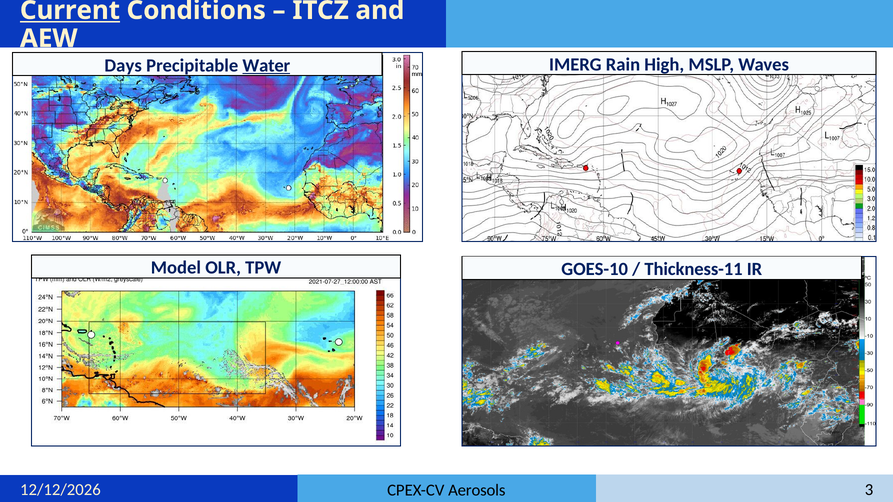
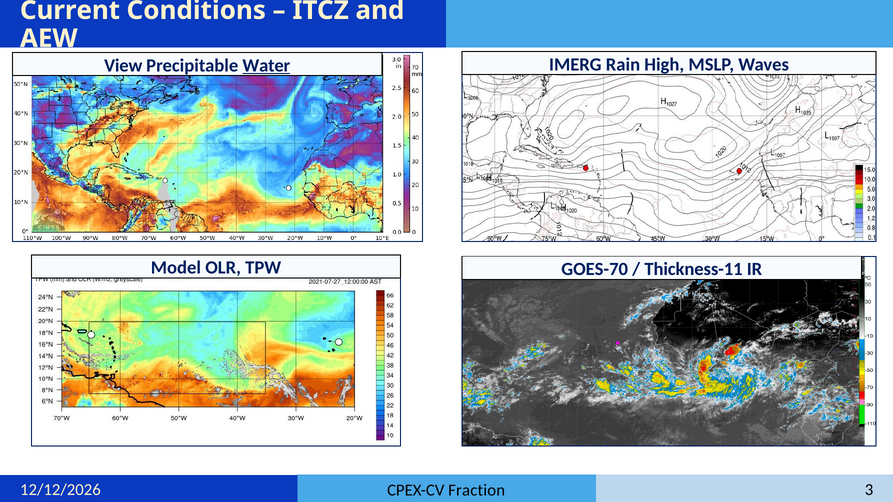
Current underline: present -> none
Days: Days -> View
GOES-10: GOES-10 -> GOES-70
Aerosols: Aerosols -> Fraction
